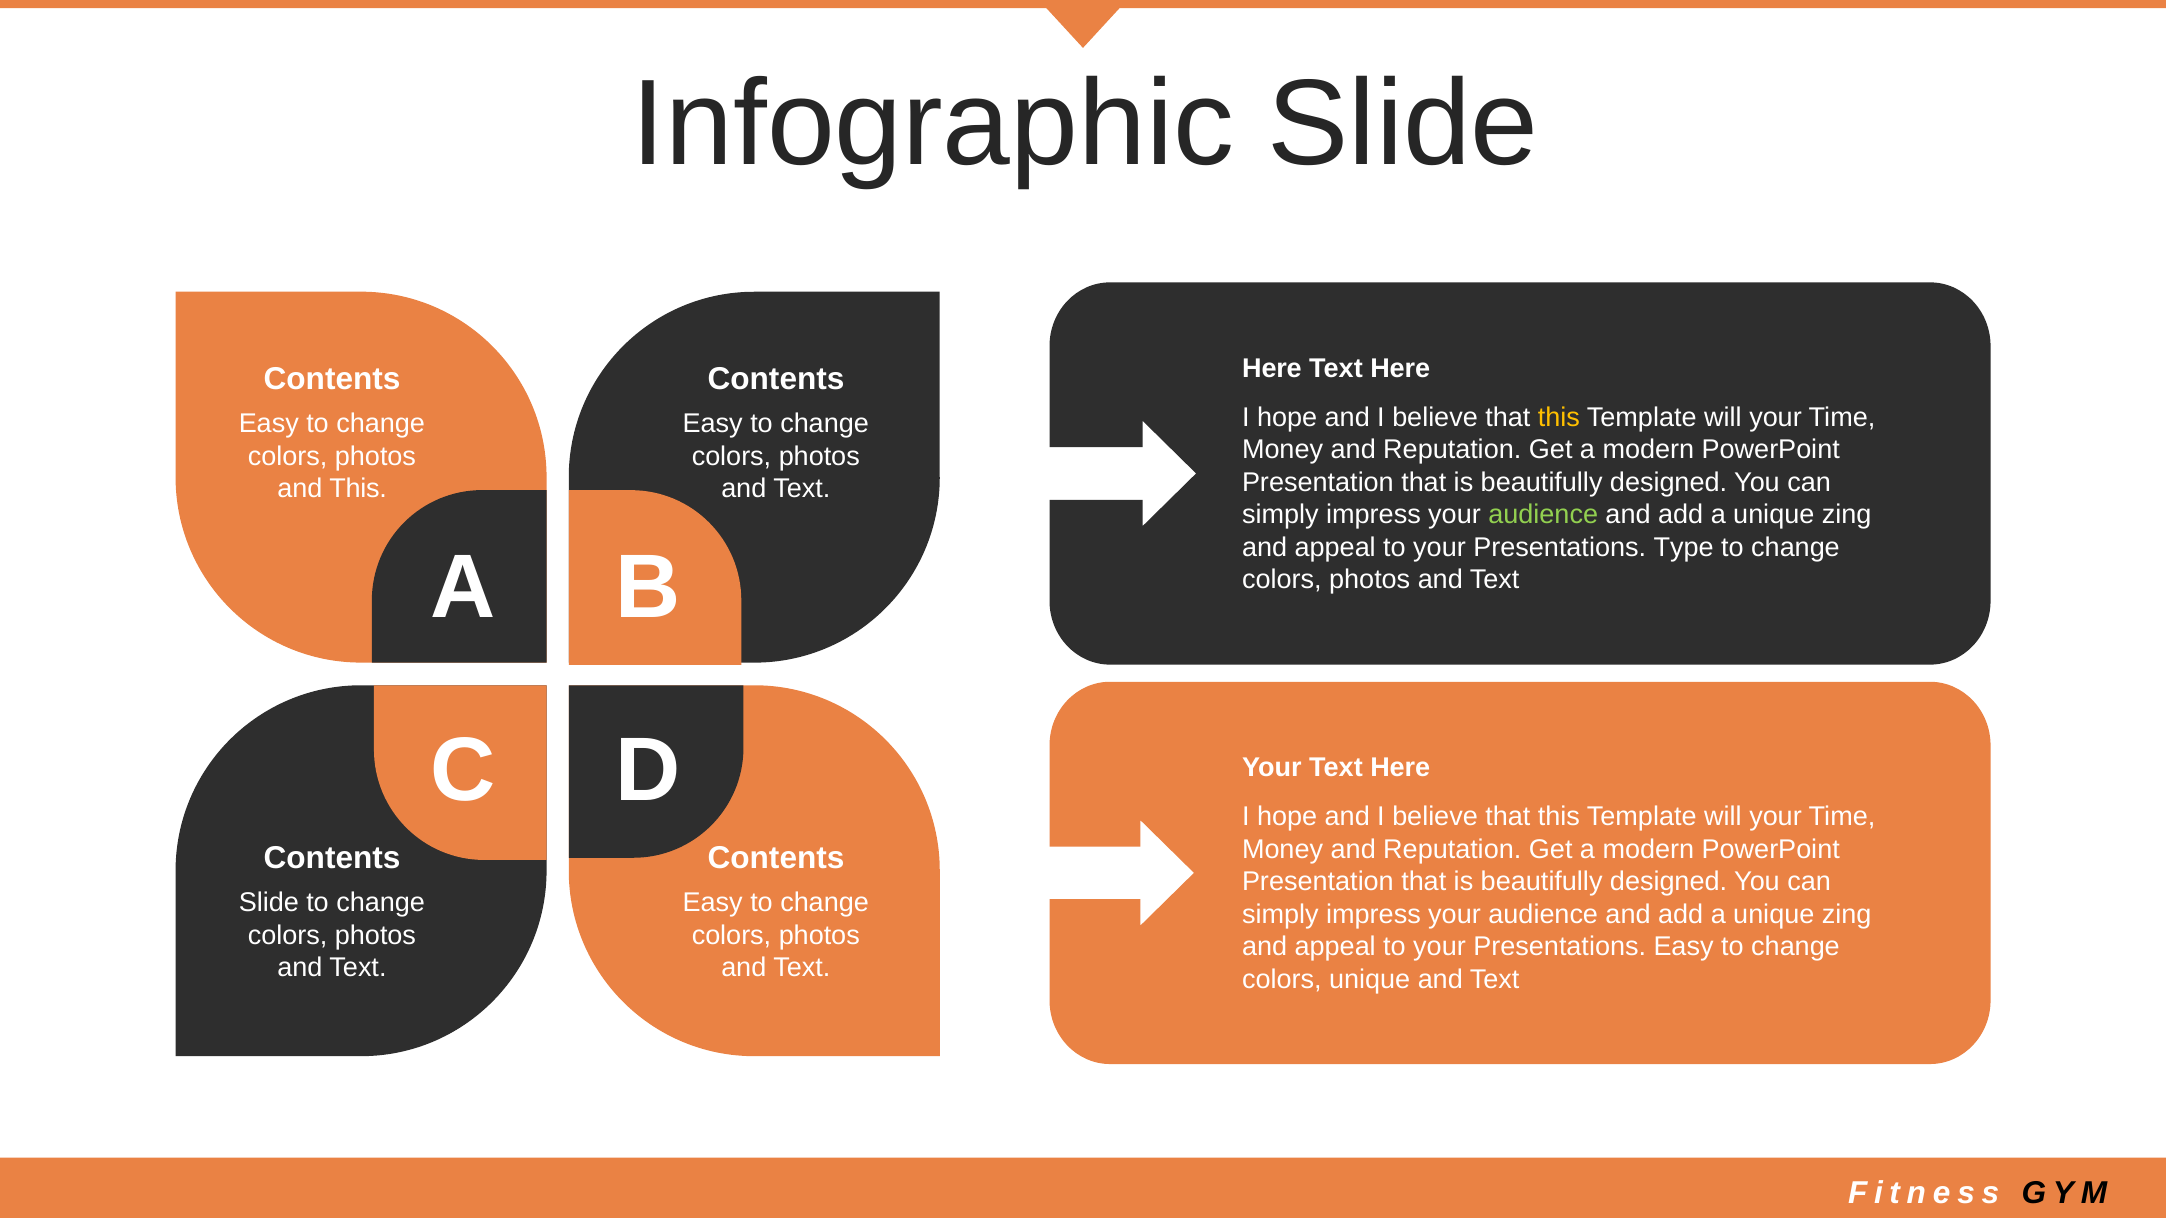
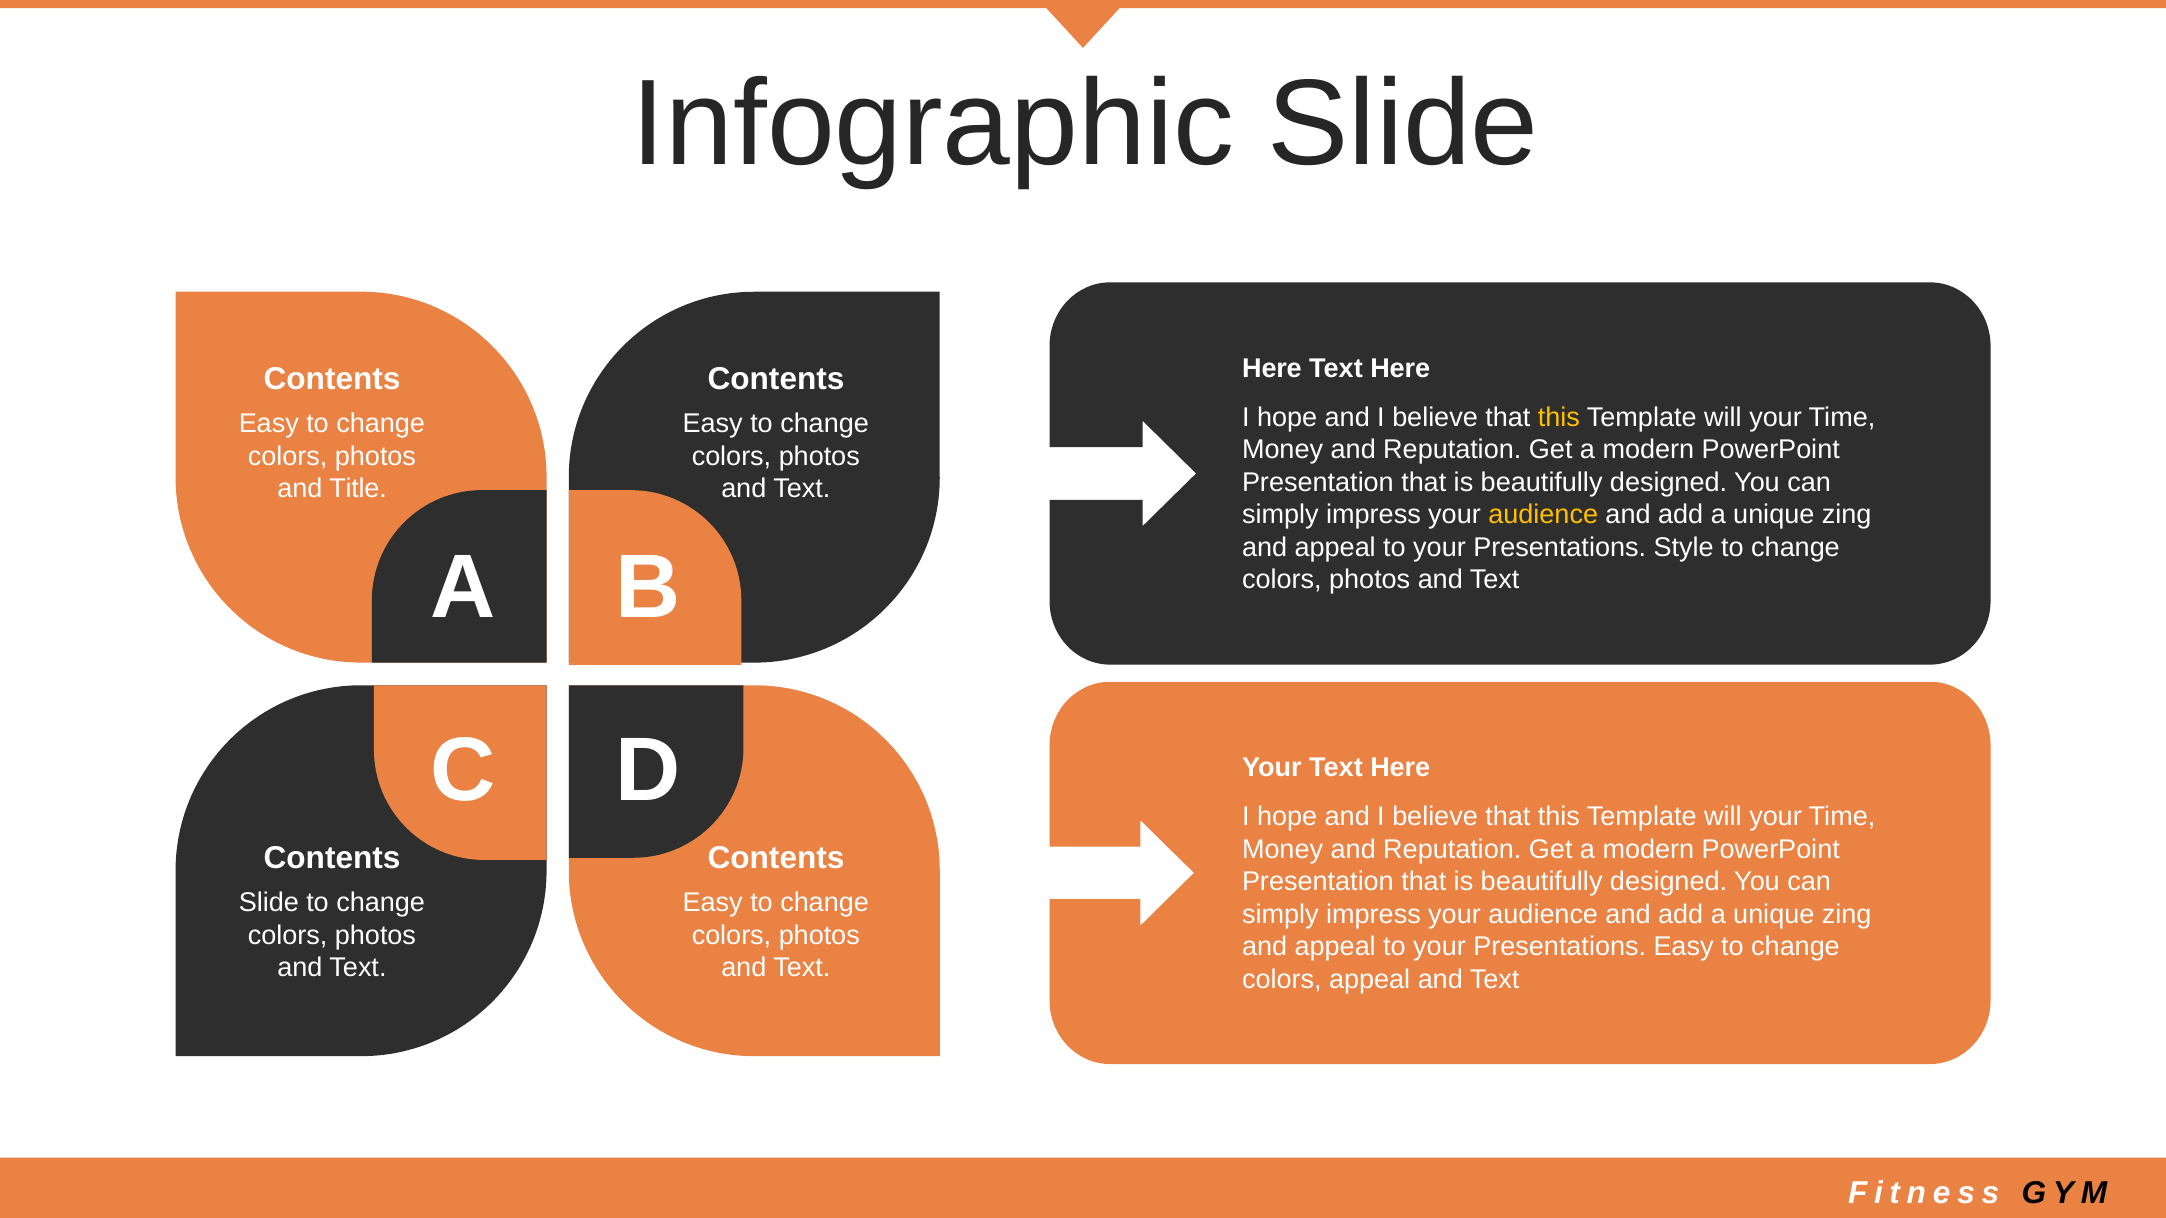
and This: This -> Title
audience at (1543, 515) colour: light green -> yellow
Type: Type -> Style
colors unique: unique -> appeal
